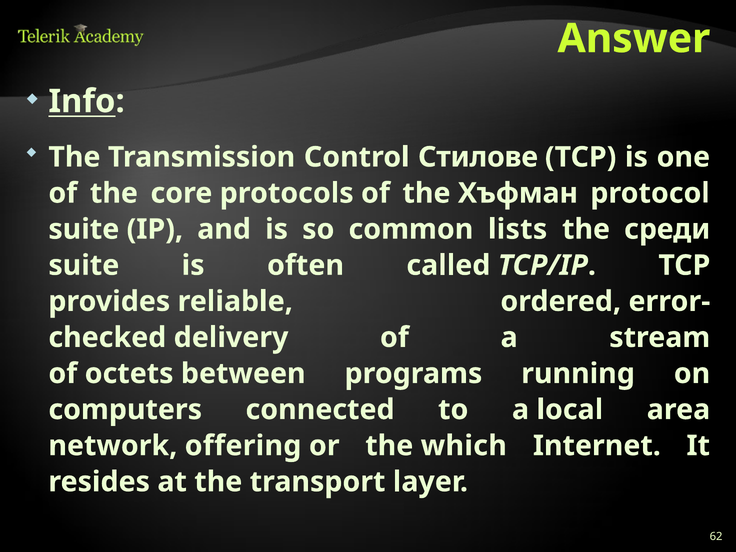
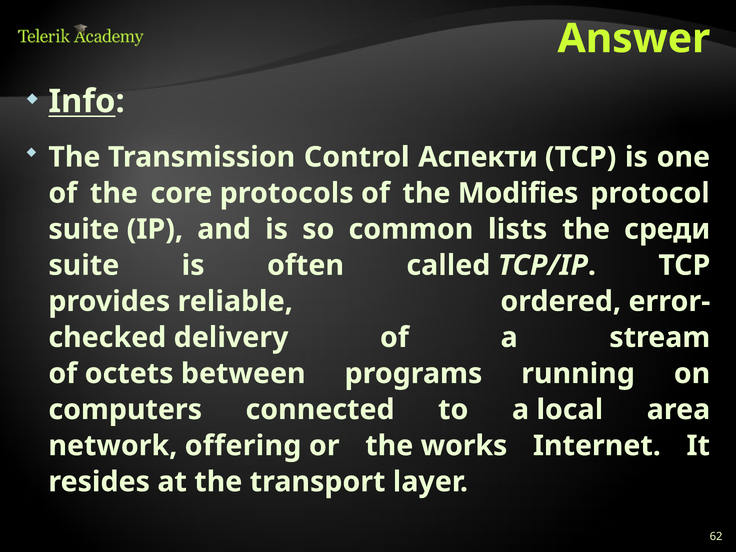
Стилове: Стилове -> Аспекти
Хъфман: Хъфман -> Modifies
which: which -> works
